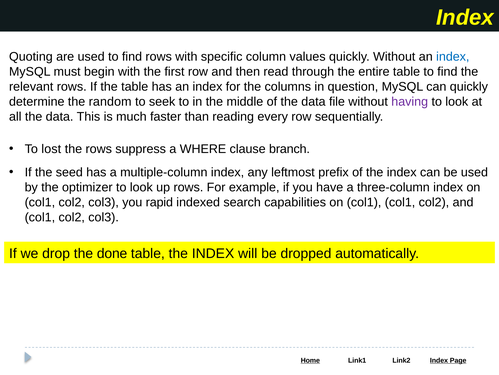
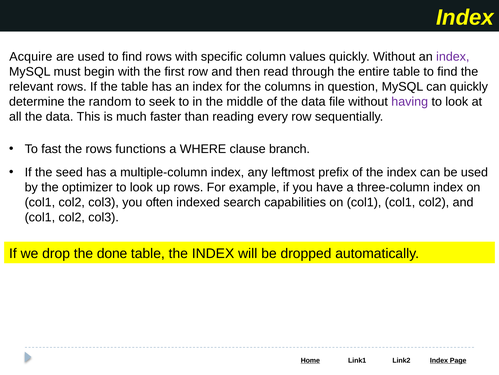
Quoting: Quoting -> Acquire
index at (453, 57) colour: blue -> purple
lost: lost -> fast
suppress: suppress -> functions
rapid: rapid -> often
